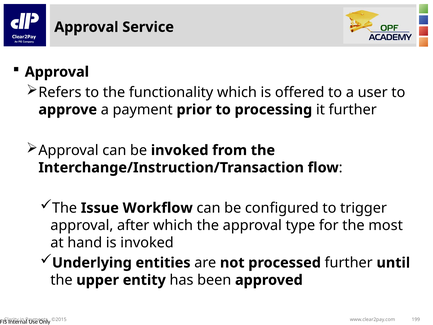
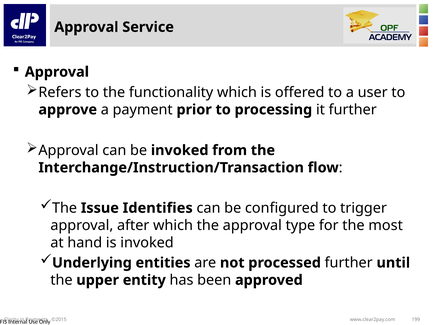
Workflow: Workflow -> Identifies
